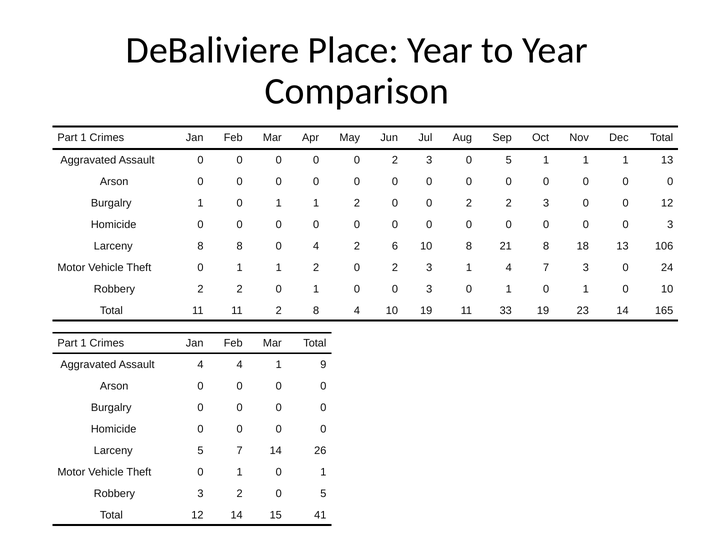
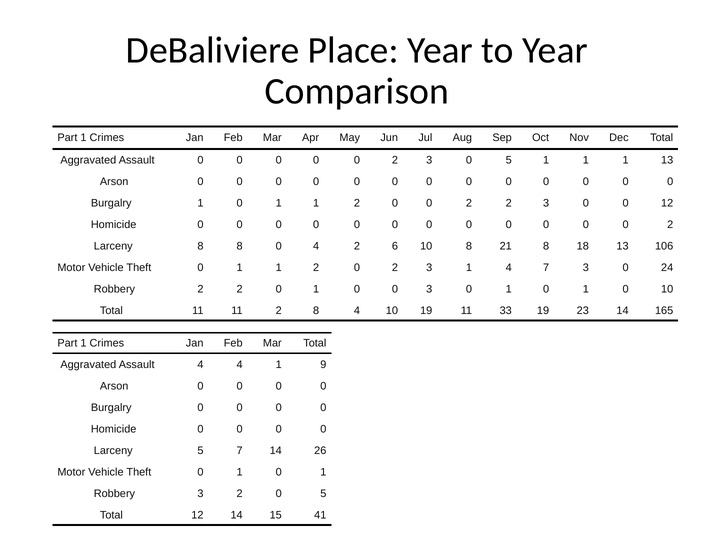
3 at (670, 225): 3 -> 2
